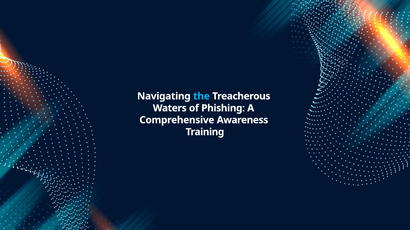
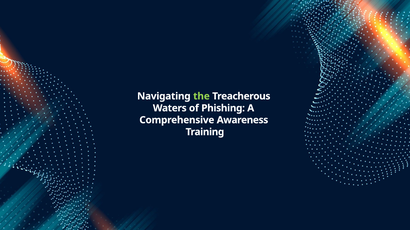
the colour: light blue -> light green
